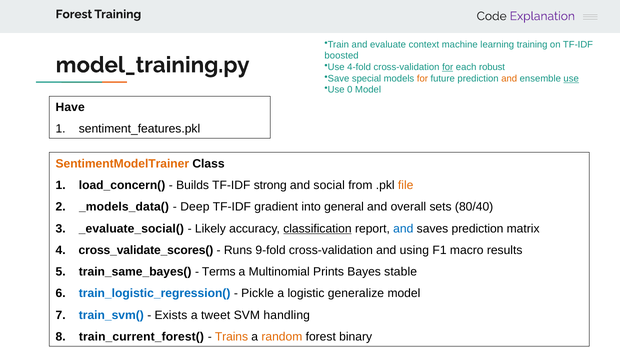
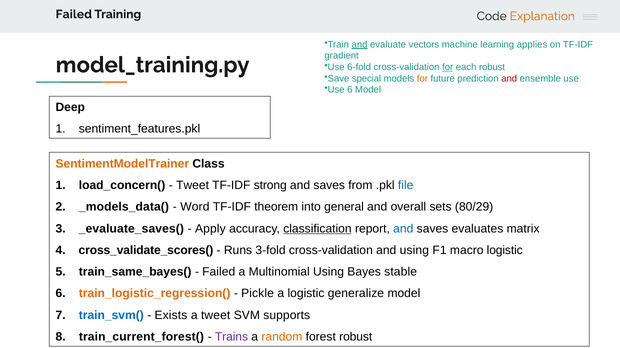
Forest at (74, 14): Forest -> Failed
Explanation colour: purple -> orange
and at (360, 45) underline: none -> present
context: context -> vectors
learning training: training -> applies
boosted: boosted -> gradient
4-fold: 4-fold -> 6-fold
and at (509, 79) colour: orange -> red
use at (571, 79) underline: present -> none
Use 0: 0 -> 6
Have: Have -> Deep
Builds at (193, 186): Builds -> Tweet
social at (329, 186): social -> saves
file colour: orange -> blue
Deep: Deep -> Word
gradient: gradient -> theorem
80/40: 80/40 -> 80/29
_evaluate_social(: _evaluate_social( -> _evaluate_saves(
Likely: Likely -> Apply
saves prediction: prediction -> evaluates
9-fold: 9-fold -> 3-fold
macro results: results -> logistic
Terms at (219, 272): Terms -> Failed
Multinomial Prints: Prints -> Using
train_logistic_regression( colour: blue -> orange
handling: handling -> supports
Trains colour: orange -> purple
forest binary: binary -> robust
